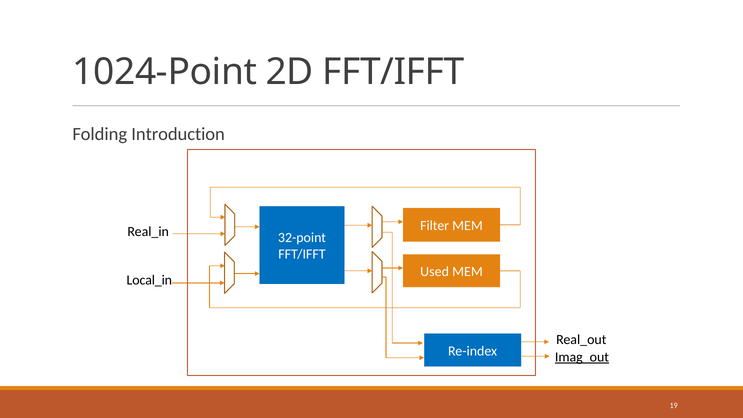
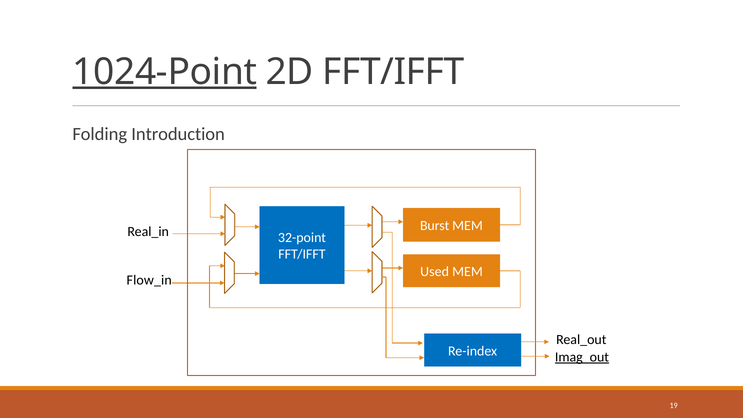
1024-Point underline: none -> present
Filter: Filter -> Burst
Local_in: Local_in -> Flow_in
